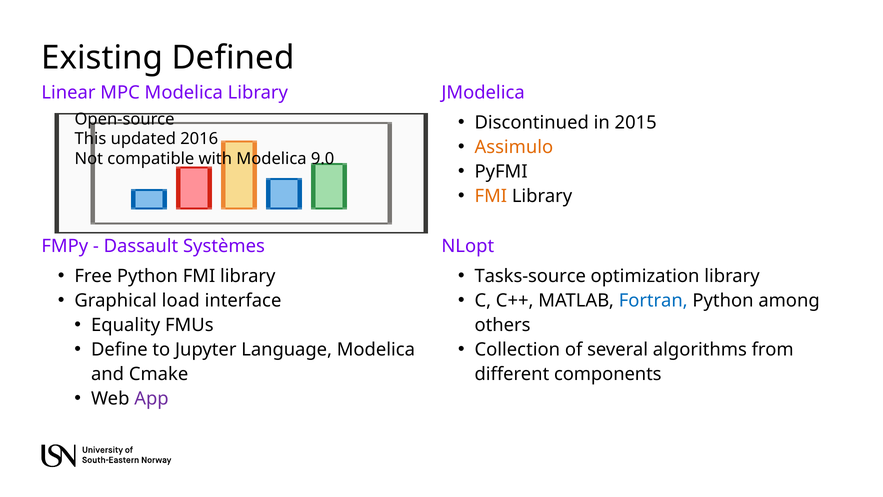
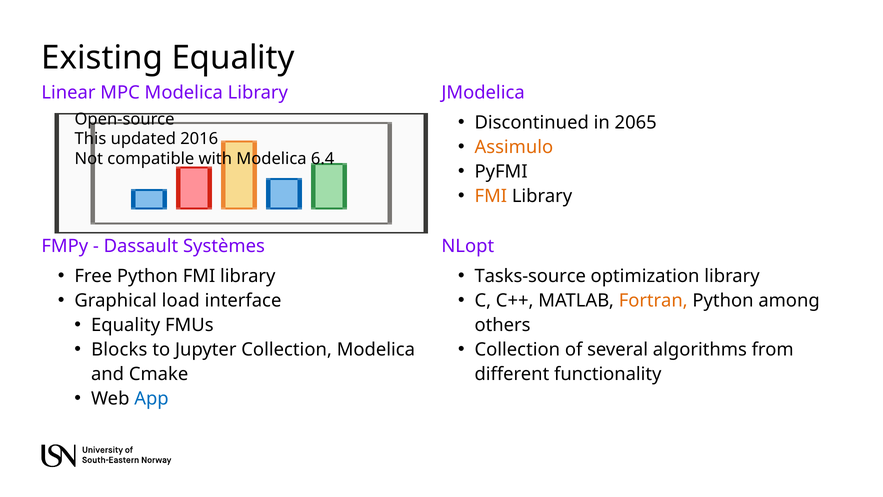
Existing Defined: Defined -> Equality
2015: 2015 -> 2065
9.0: 9.0 -> 6.4
Fortran colour: blue -> orange
Define: Define -> Blocks
Jupyter Language: Language -> Collection
components: components -> functionality
App colour: purple -> blue
